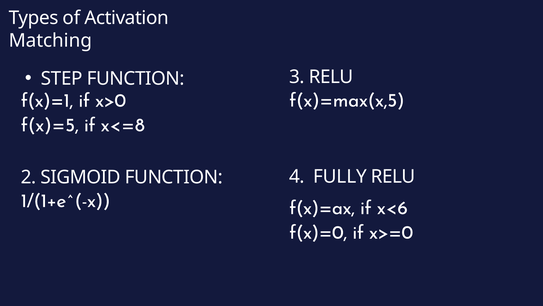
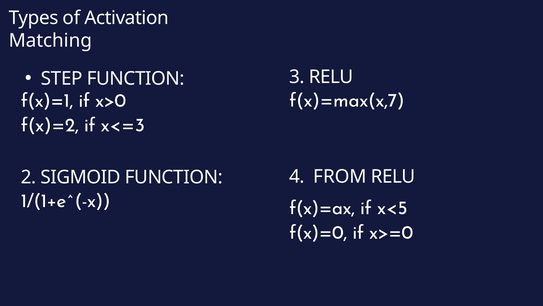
f(x)=max(x,5: f(x)=max(x,5 -> f(x)=max(x,7
f(x)=5: f(x)=5 -> f(x)=2
x<=8: x<=8 -> x<=3
FULLY: FULLY -> FROM
x<6: x<6 -> x<5
